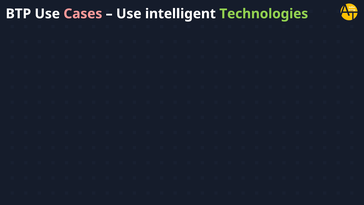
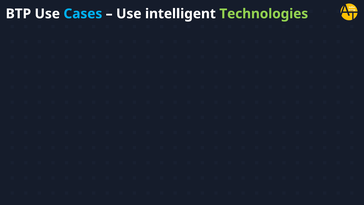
Cases colour: pink -> light blue
